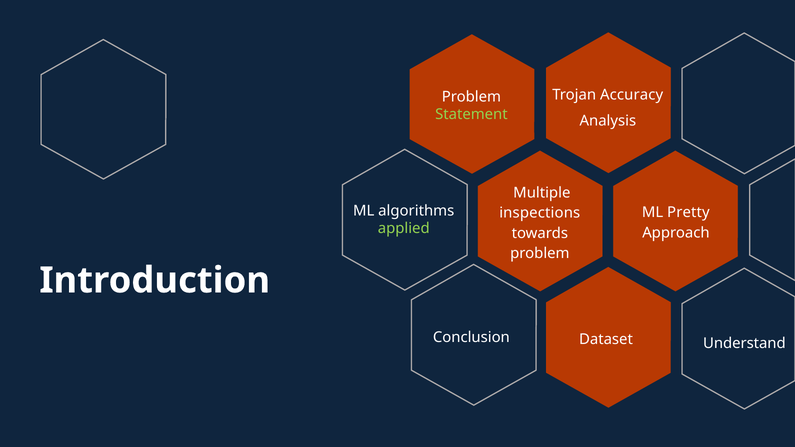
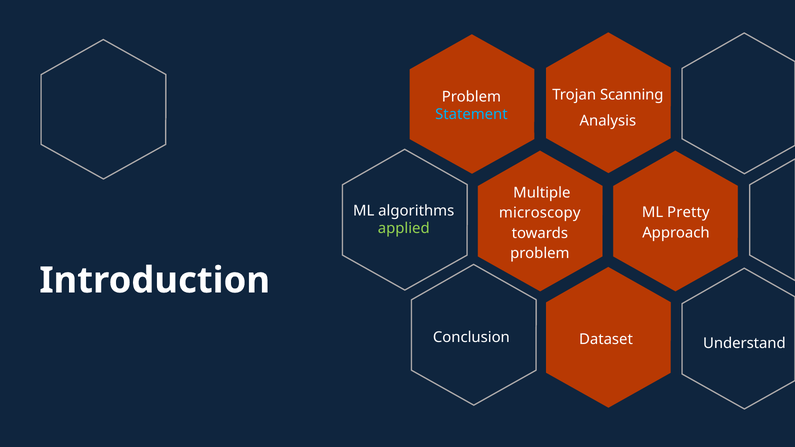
Accuracy: Accuracy -> Scanning
Statement colour: light green -> light blue
inspections: inspections -> microscopy
